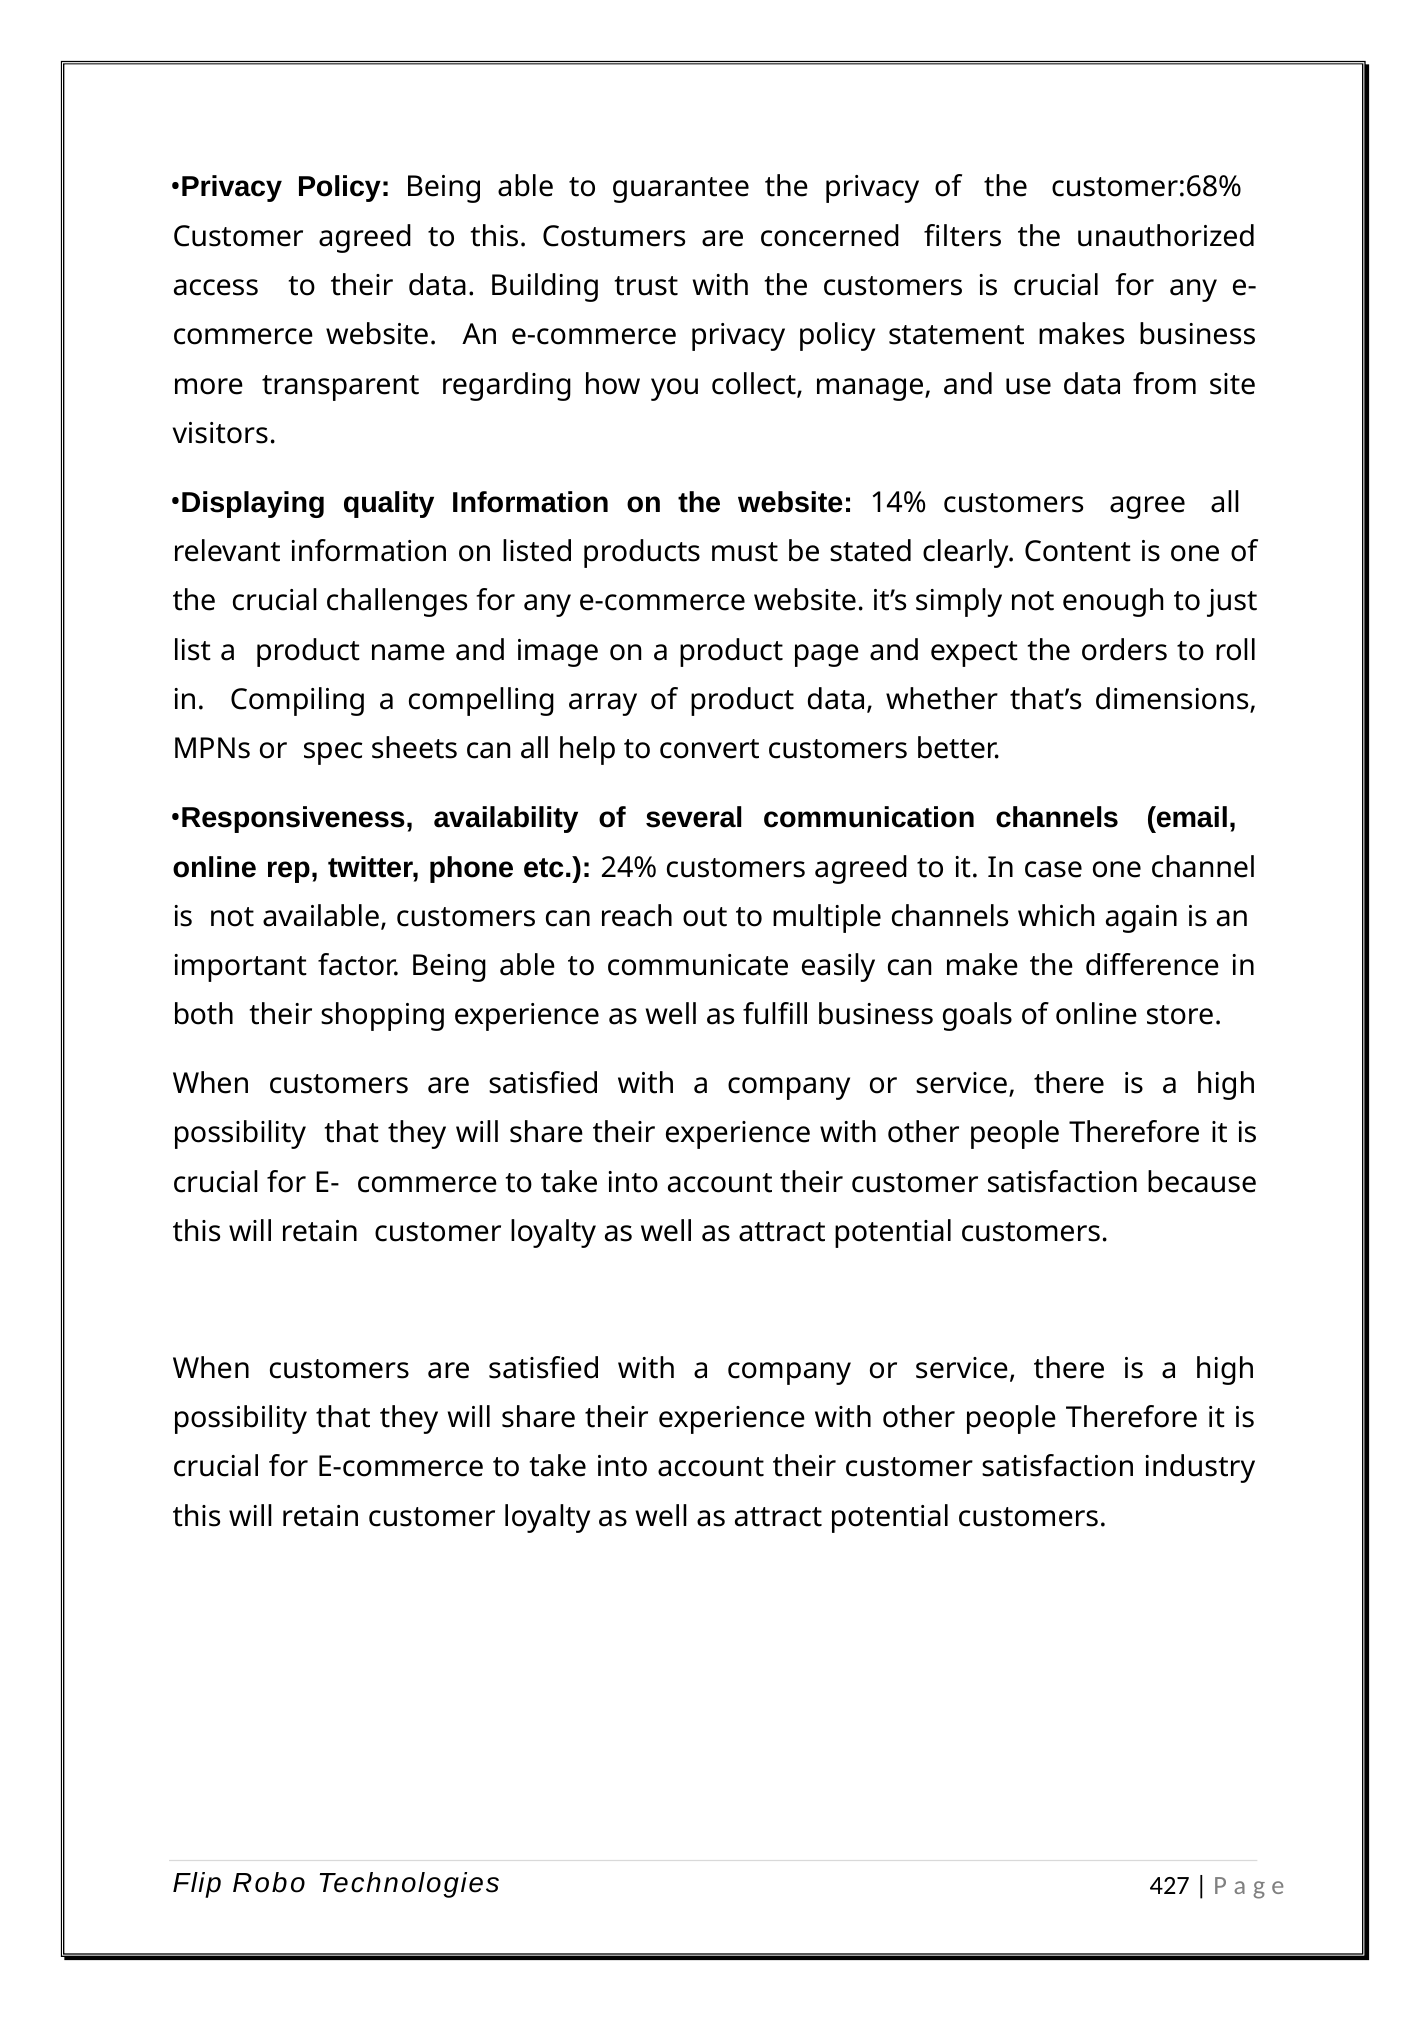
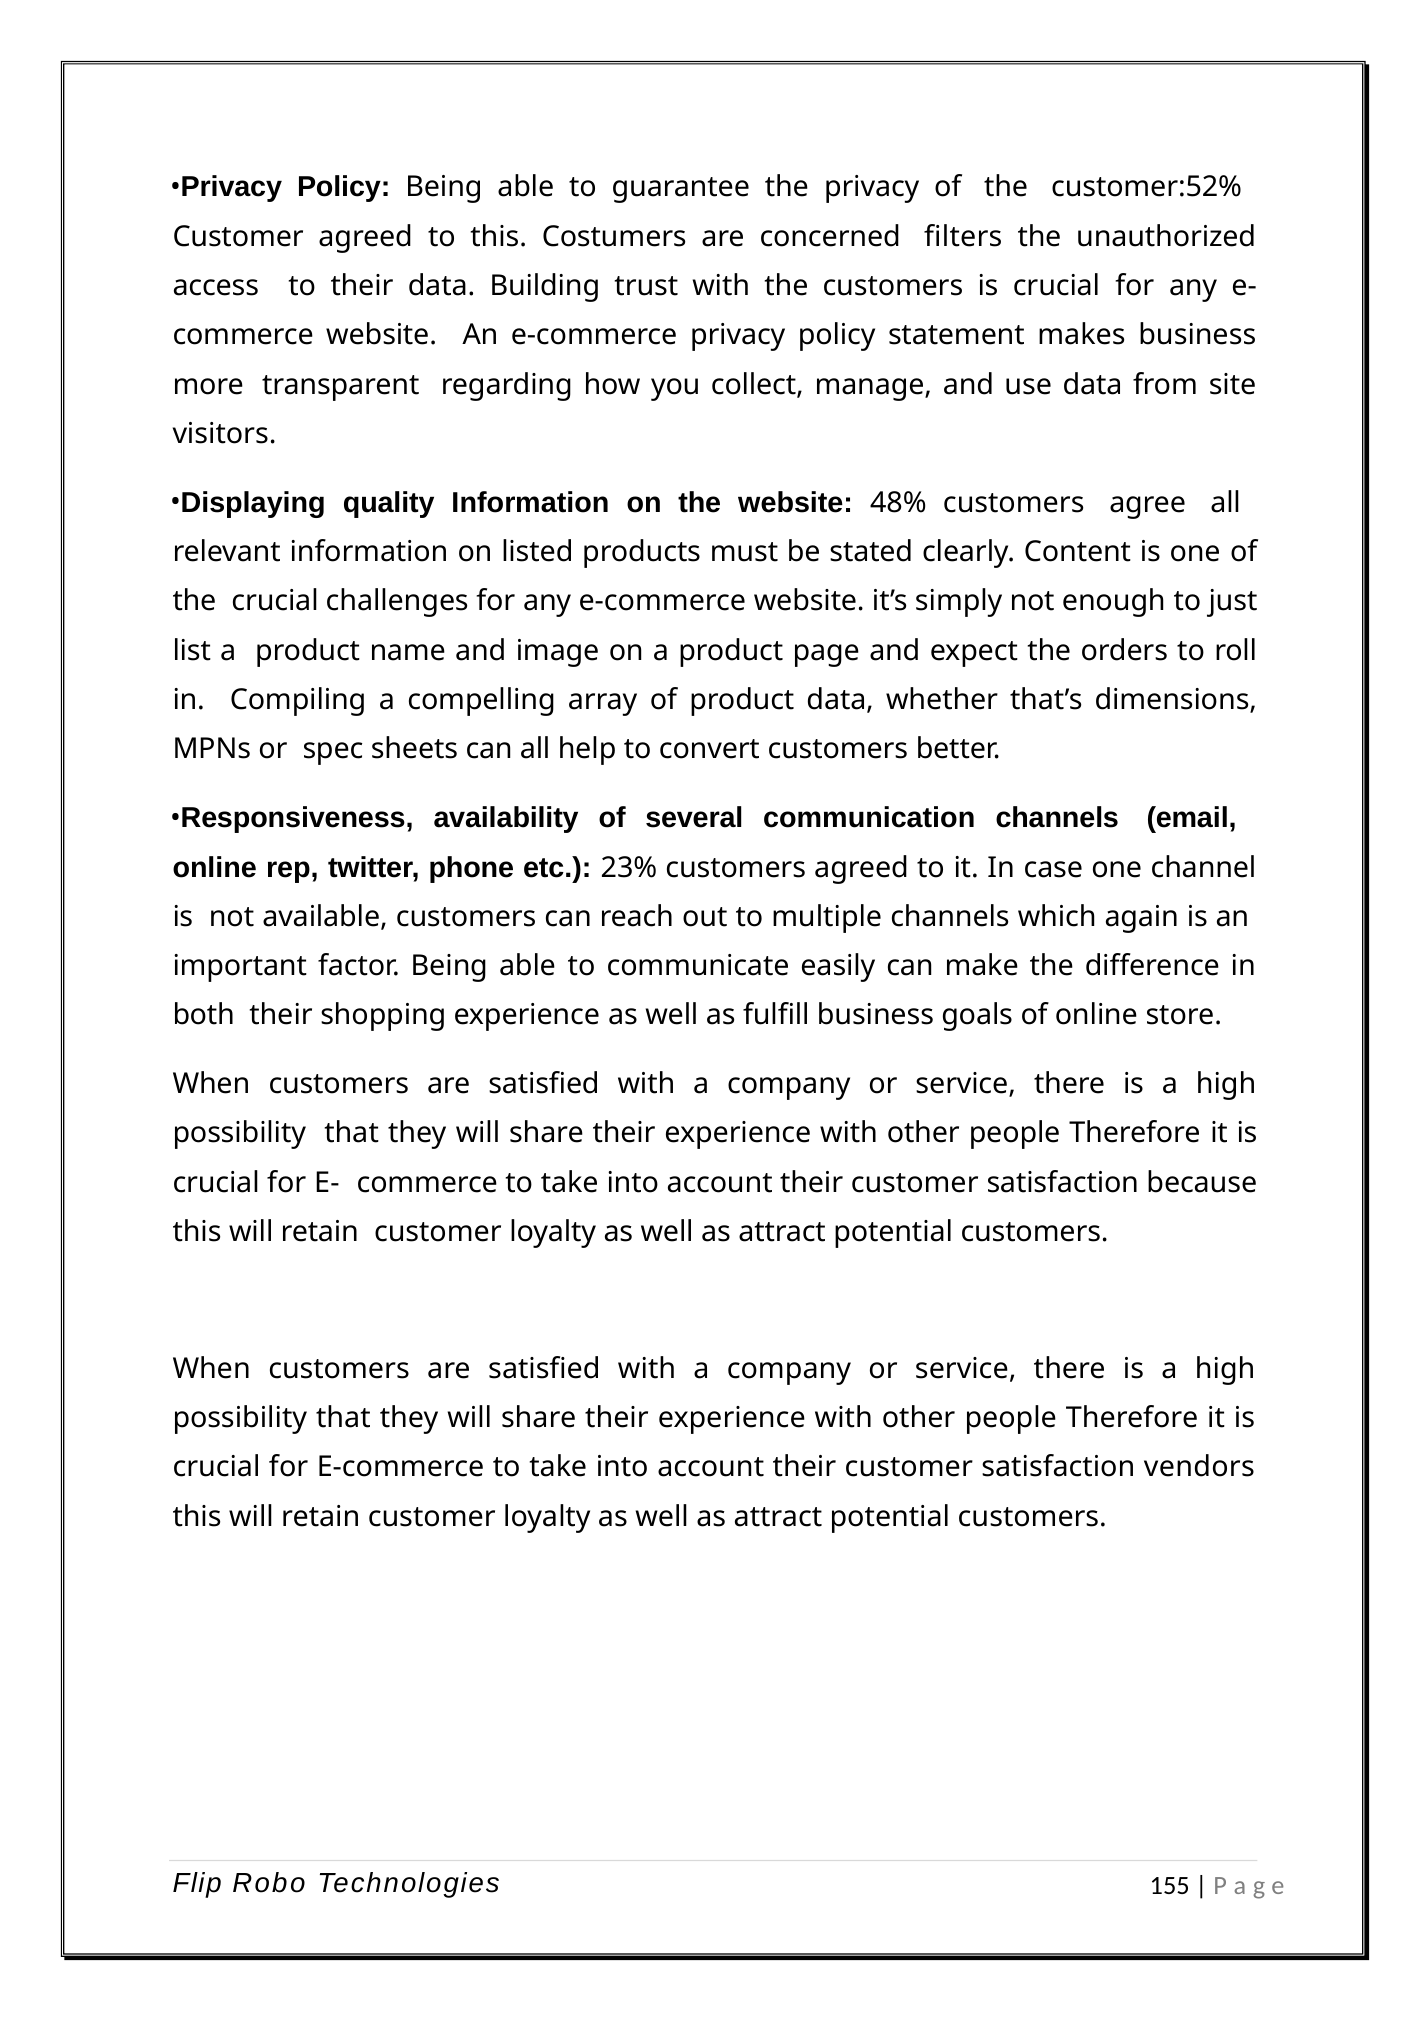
customer:68%: customer:68% -> customer:52%
14%: 14% -> 48%
24%: 24% -> 23%
industry: industry -> vendors
427: 427 -> 155
